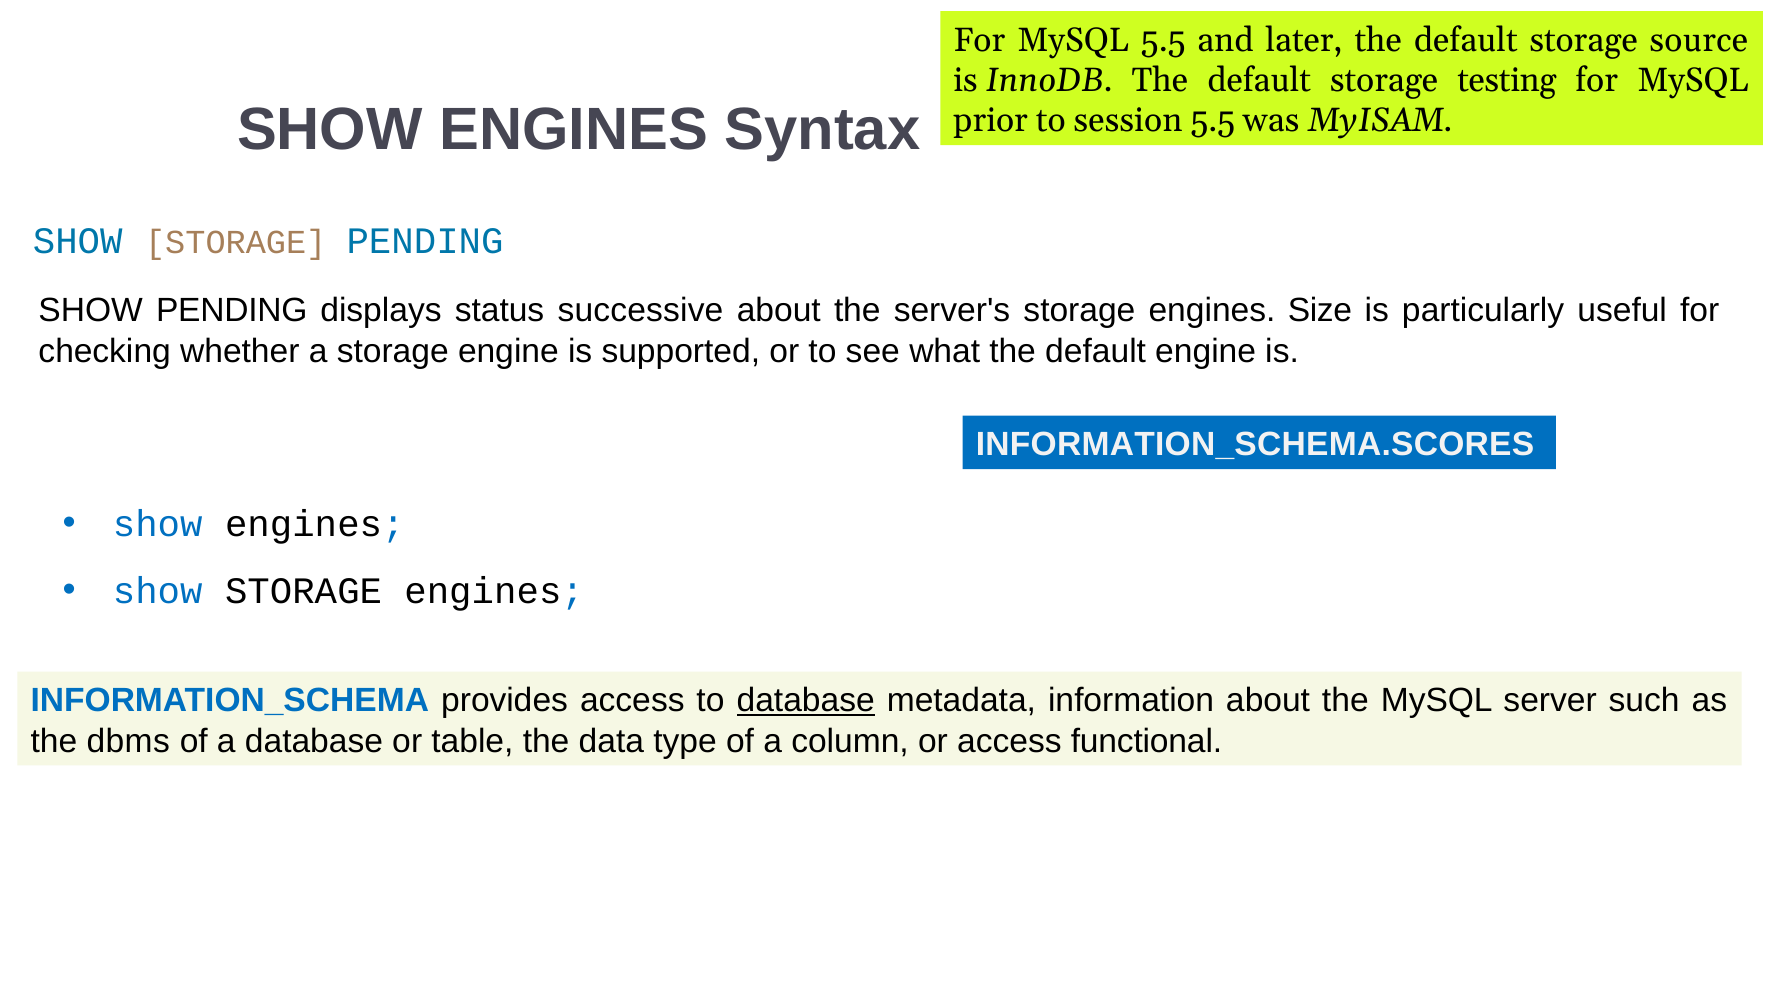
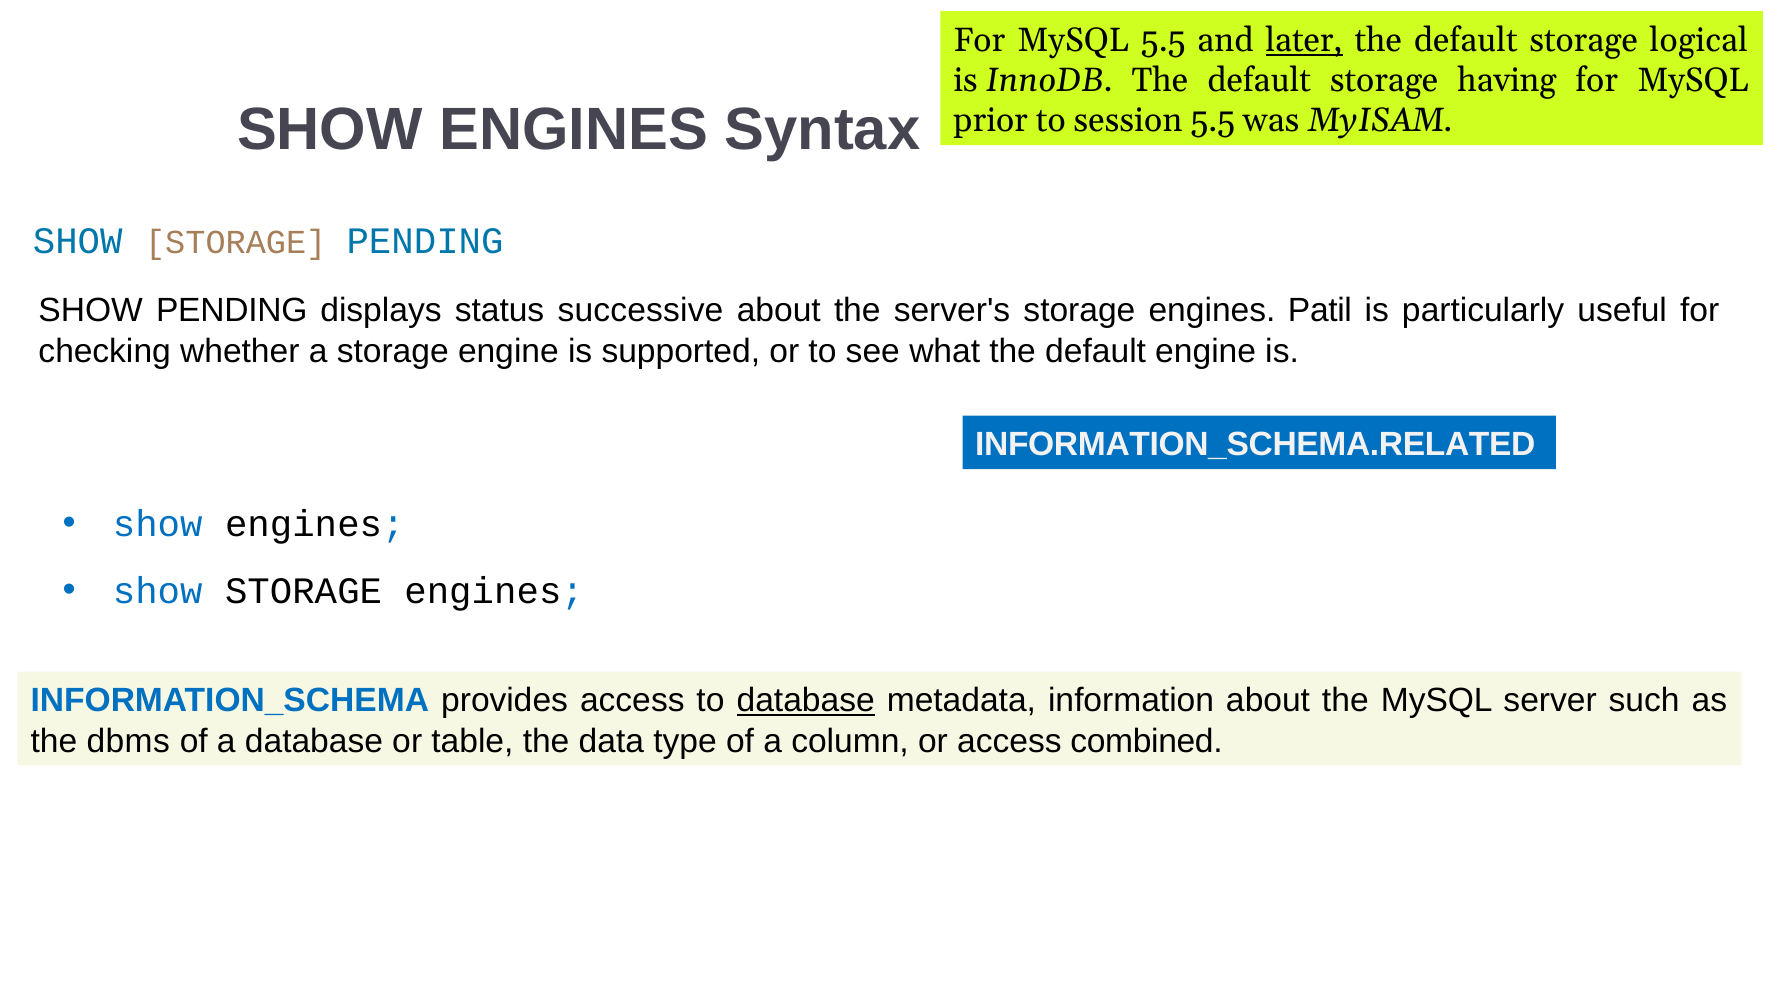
later underline: none -> present
source: source -> logical
testing: testing -> having
Size: Size -> Patil
INFORMATION_SCHEMA.SCORES: INFORMATION_SCHEMA.SCORES -> INFORMATION_SCHEMA.RELATED
functional: functional -> combined
